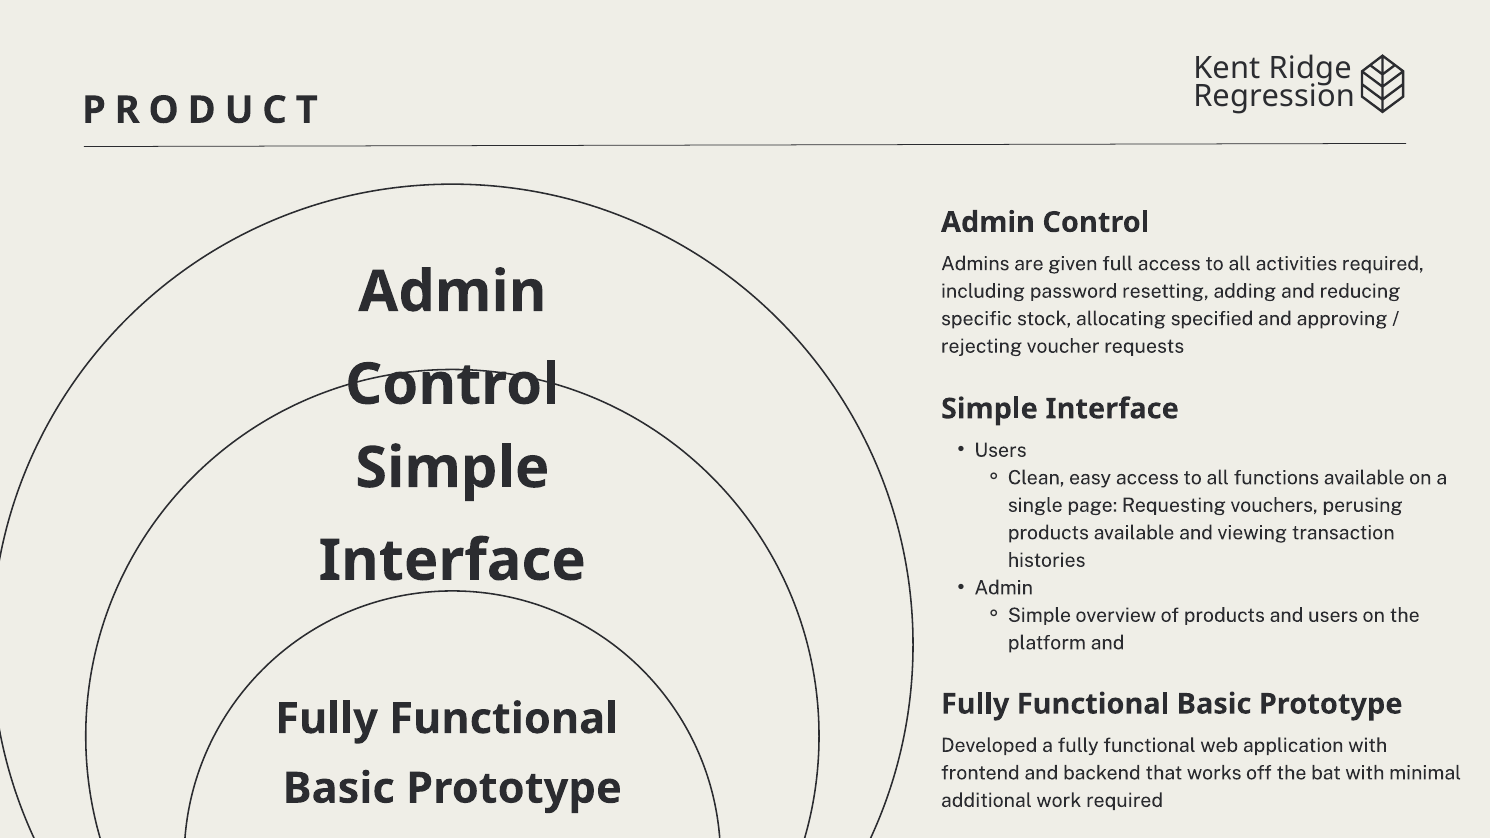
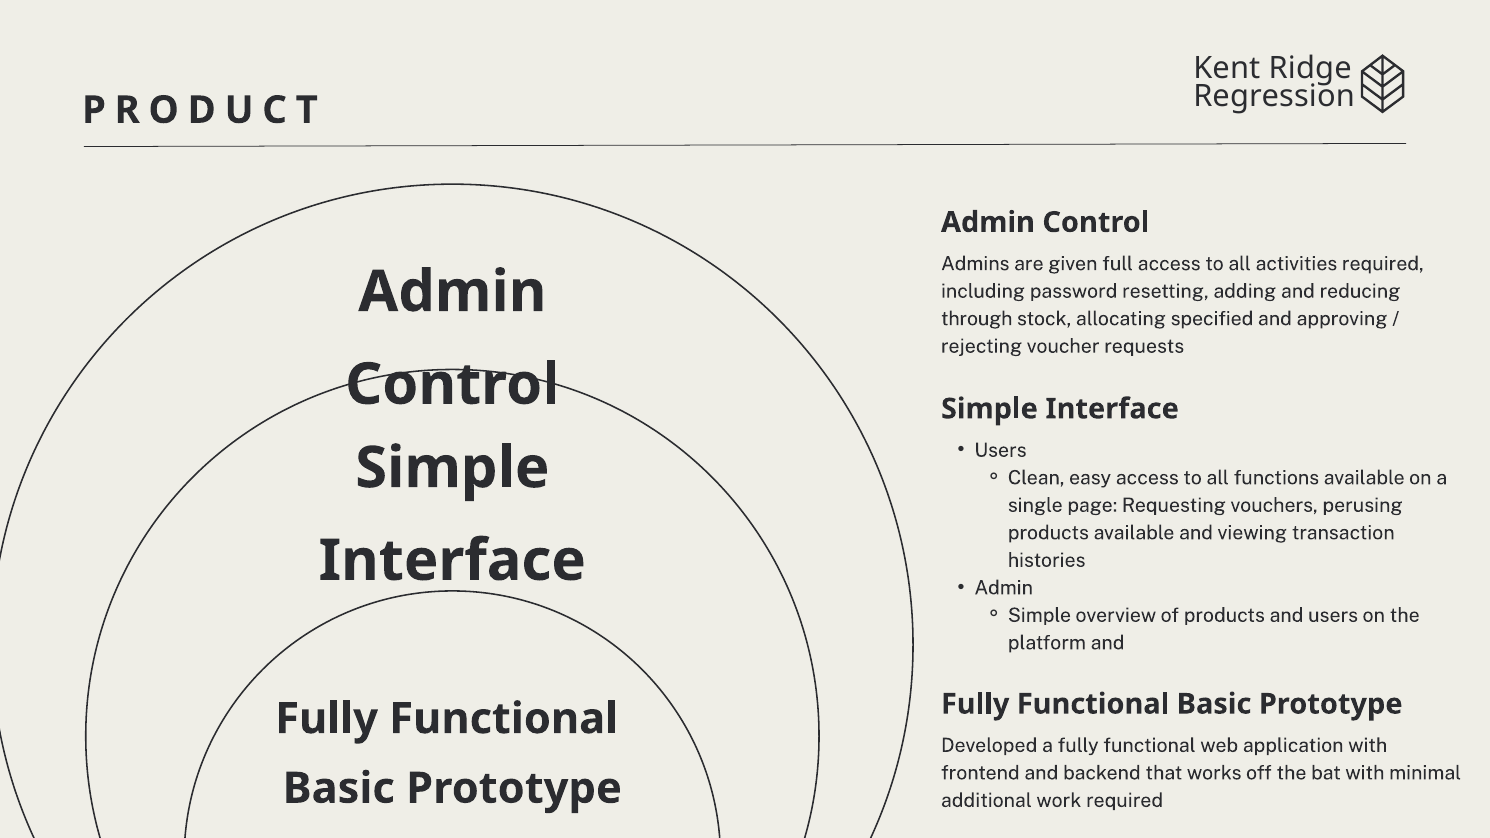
specific: specific -> through
